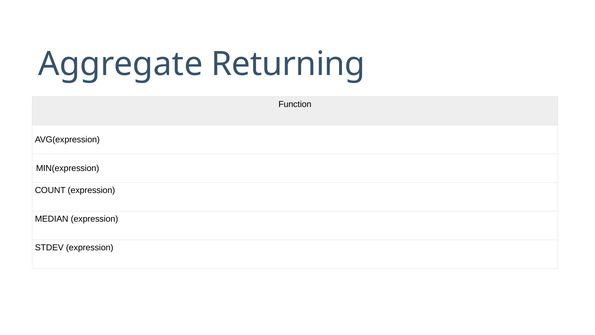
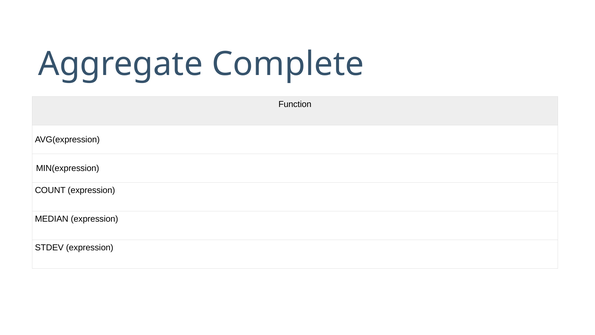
Returning: Returning -> Complete
